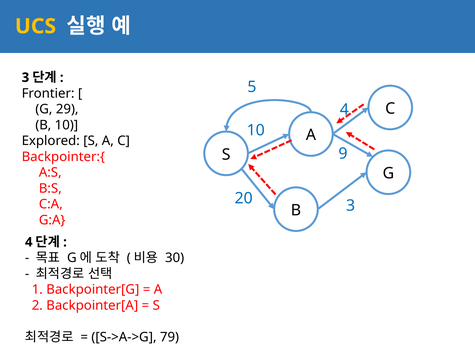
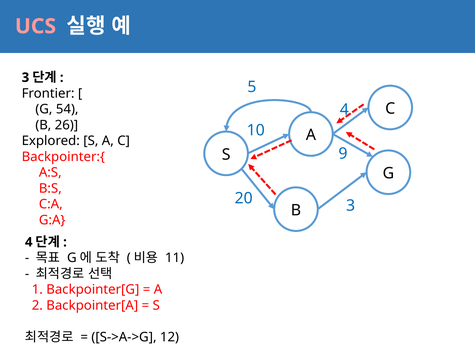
UCS colour: yellow -> pink
29: 29 -> 54
B 10: 10 -> 26
30: 30 -> 11
79: 79 -> 12
